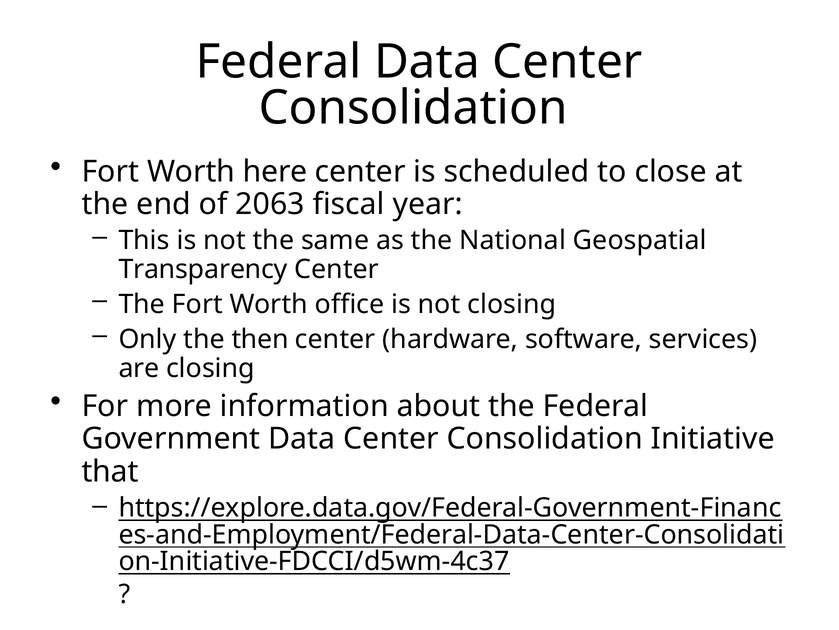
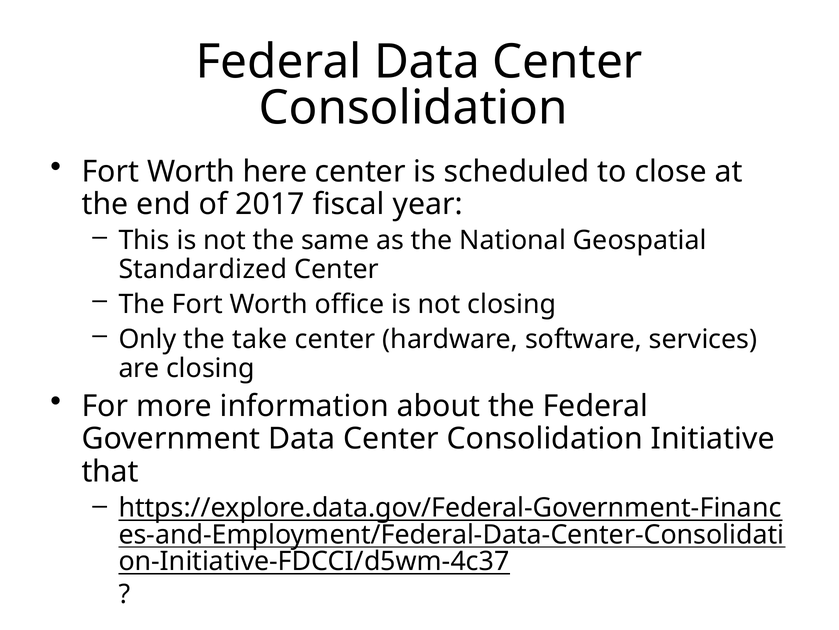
2063: 2063 -> 2017
Transparency: Transparency -> Standardized
then: then -> take
